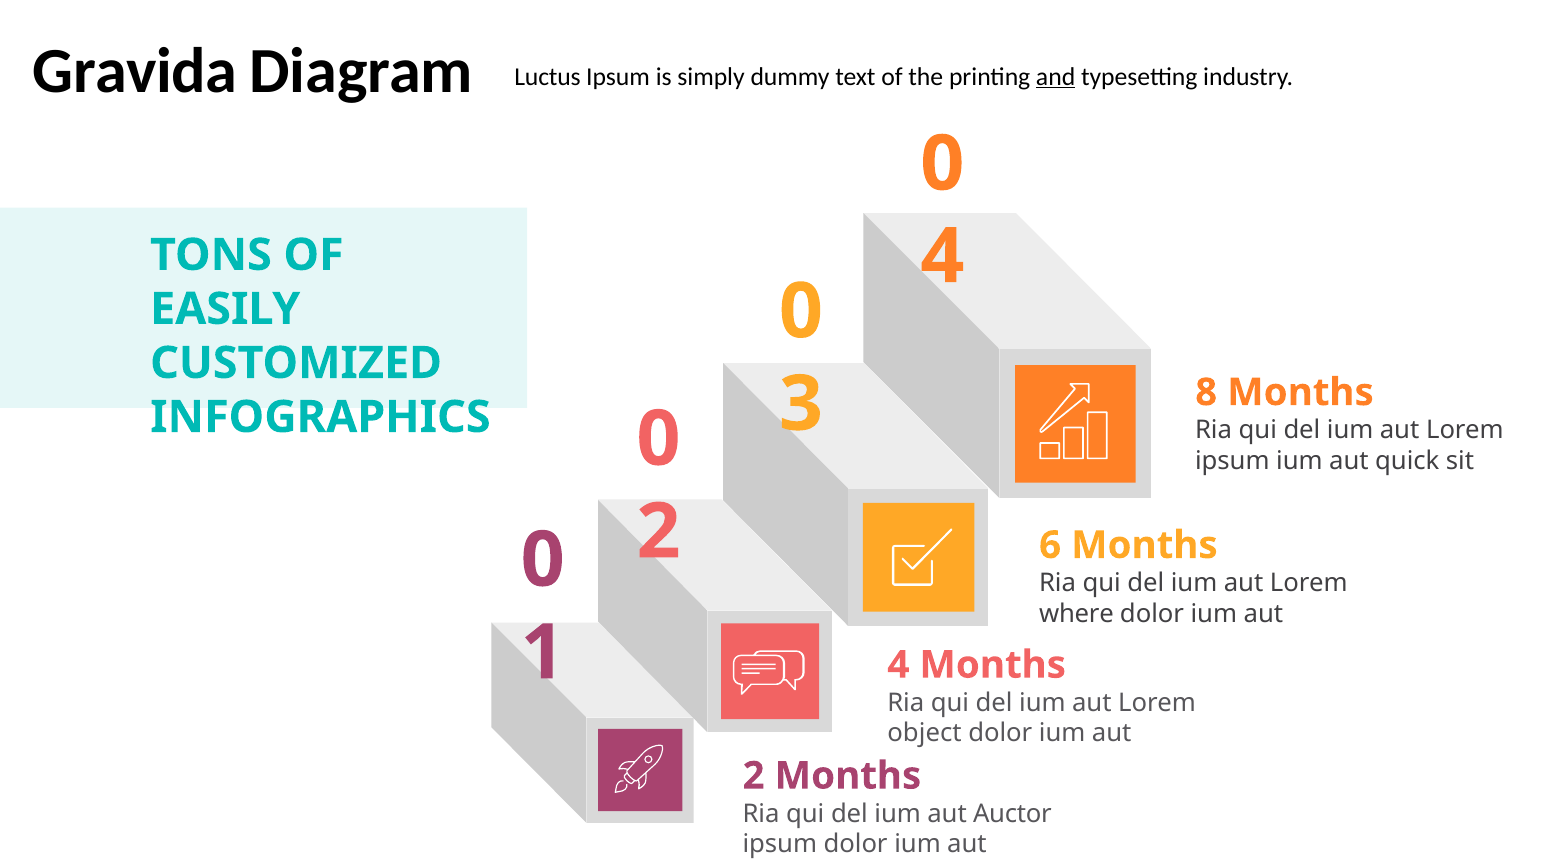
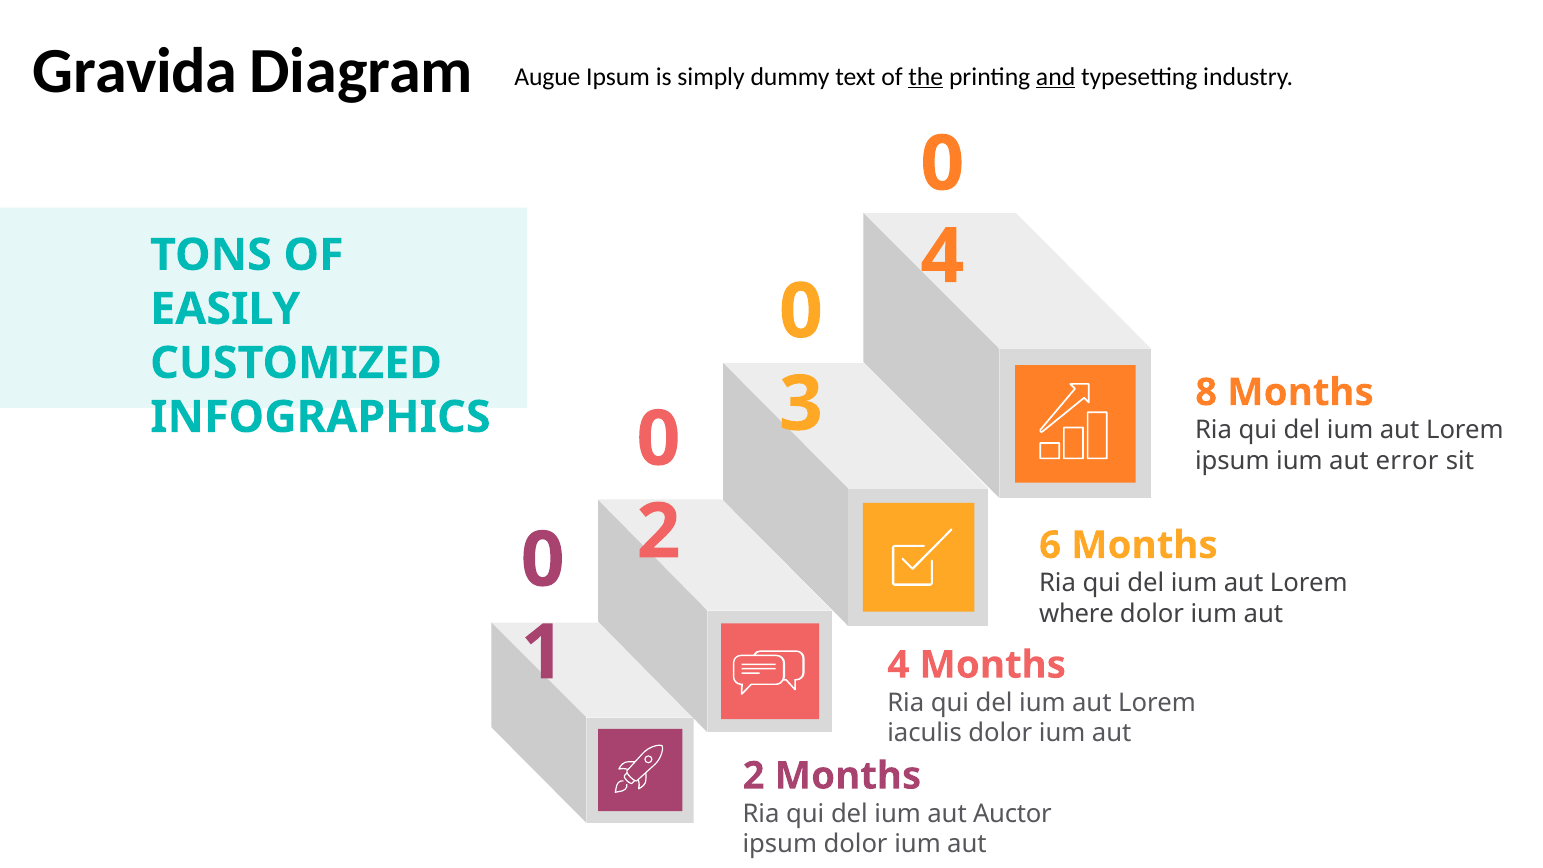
Luctus: Luctus -> Augue
the underline: none -> present
quick: quick -> error
object: object -> iaculis
